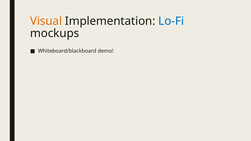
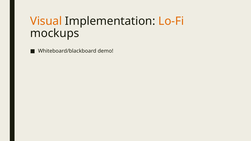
Lo-Fi colour: blue -> orange
